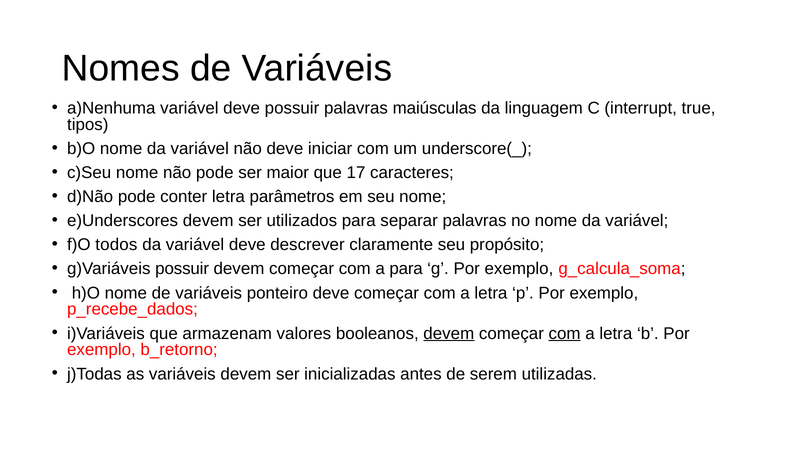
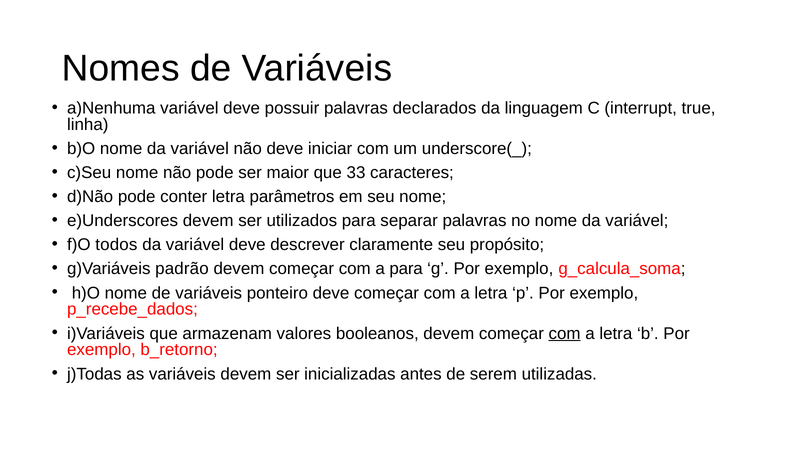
maiúsculas: maiúsculas -> declarados
tipos: tipos -> linha
17: 17 -> 33
g)Variáveis possuir: possuir -> padrão
devem at (449, 333) underline: present -> none
